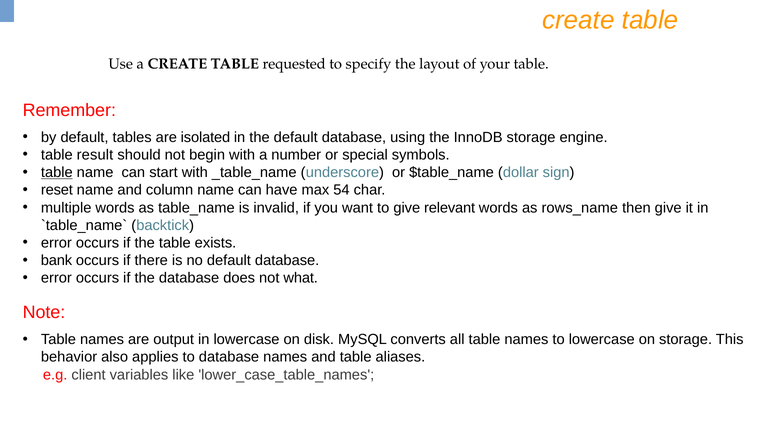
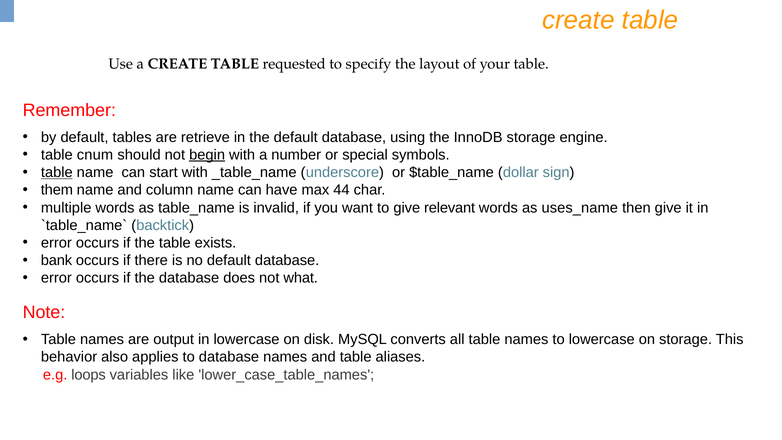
isolated: isolated -> retrieve
result: result -> cnum
begin underline: none -> present
reset: reset -> them
54: 54 -> 44
rows_name: rows_name -> uses_name
client: client -> loops
